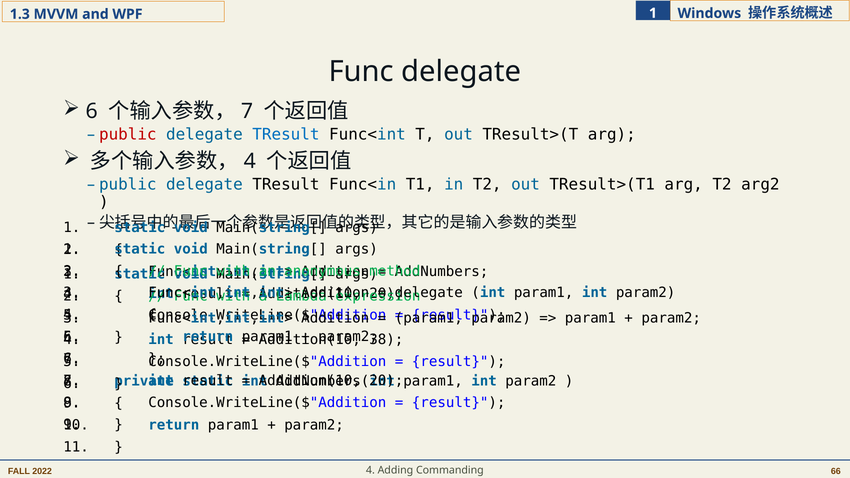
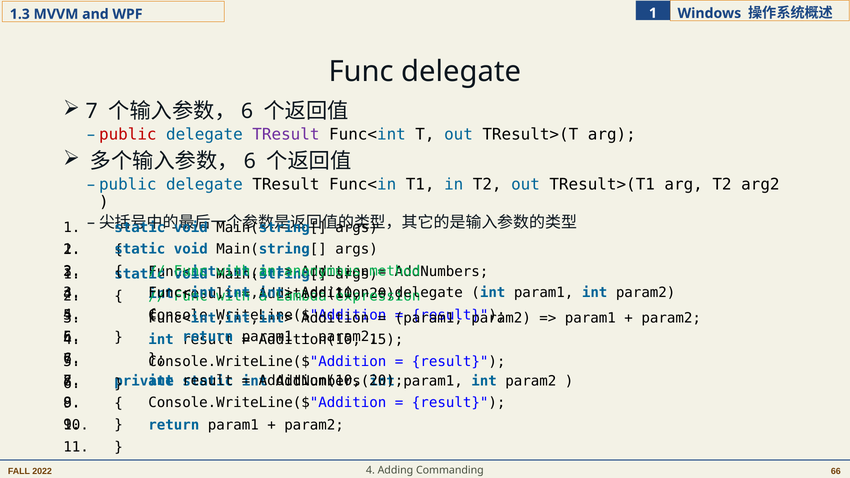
6 at (92, 111): 6 -> 7
7 at (247, 111): 7 -> 6
TResult at (286, 135) colour: blue -> purple
4 at (250, 161): 4 -> 6
38: 38 -> 15
